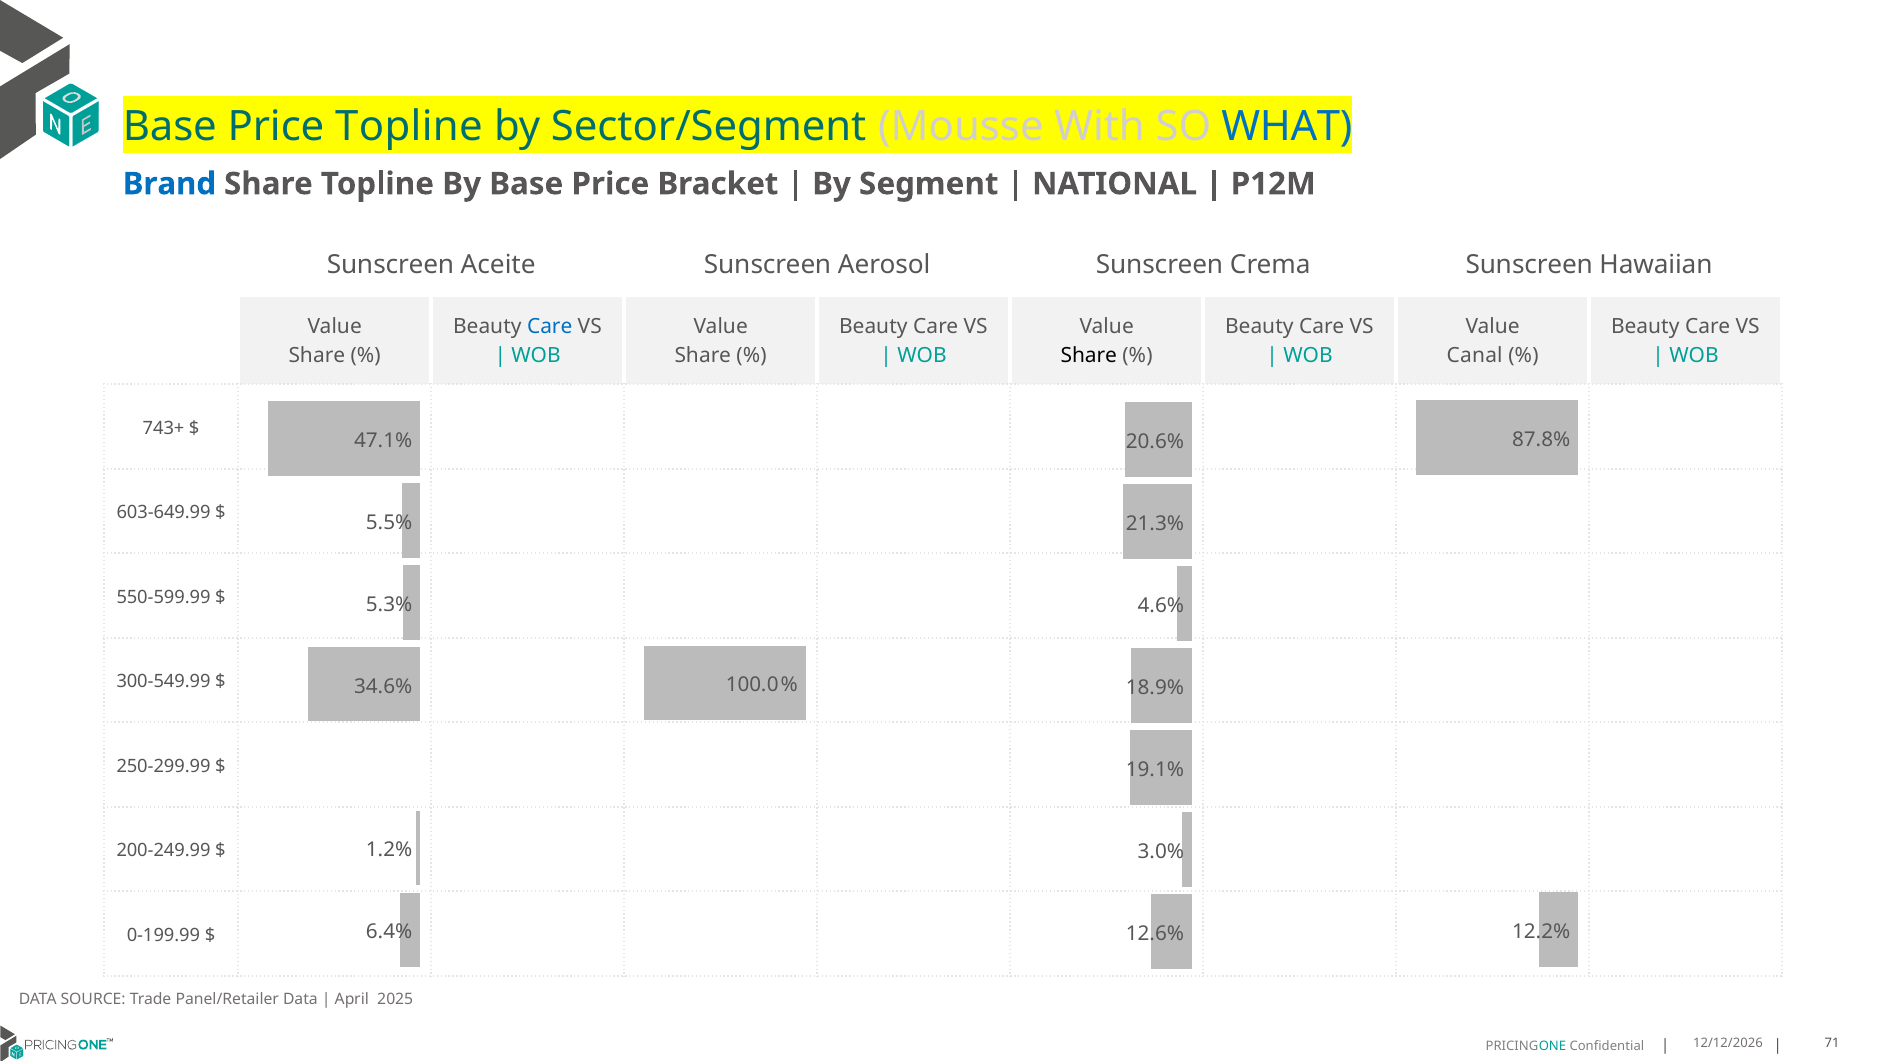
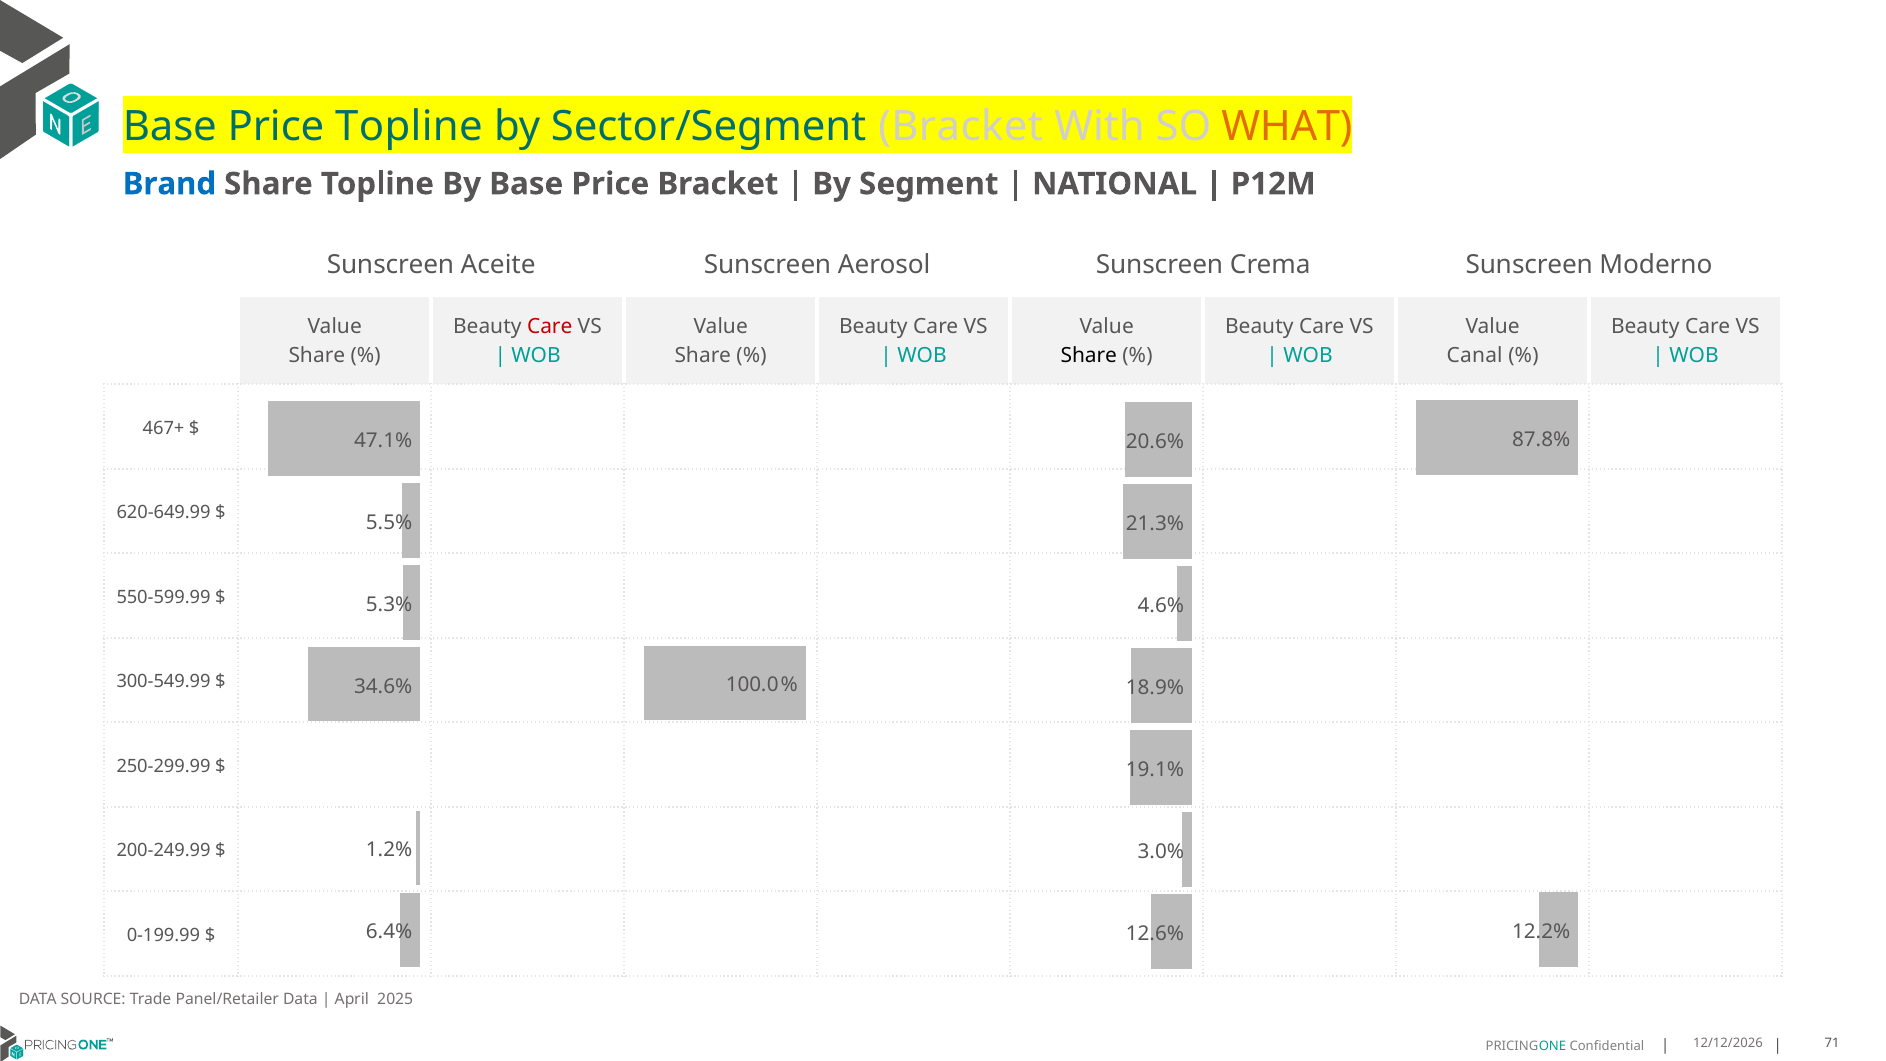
Sector/Segment Mousse: Mousse -> Bracket
WHAT colour: blue -> orange
Hawaiian: Hawaiian -> Moderno
Care at (550, 326) colour: blue -> red
743+: 743+ -> 467+
603-649.99: 603-649.99 -> 620-649.99
